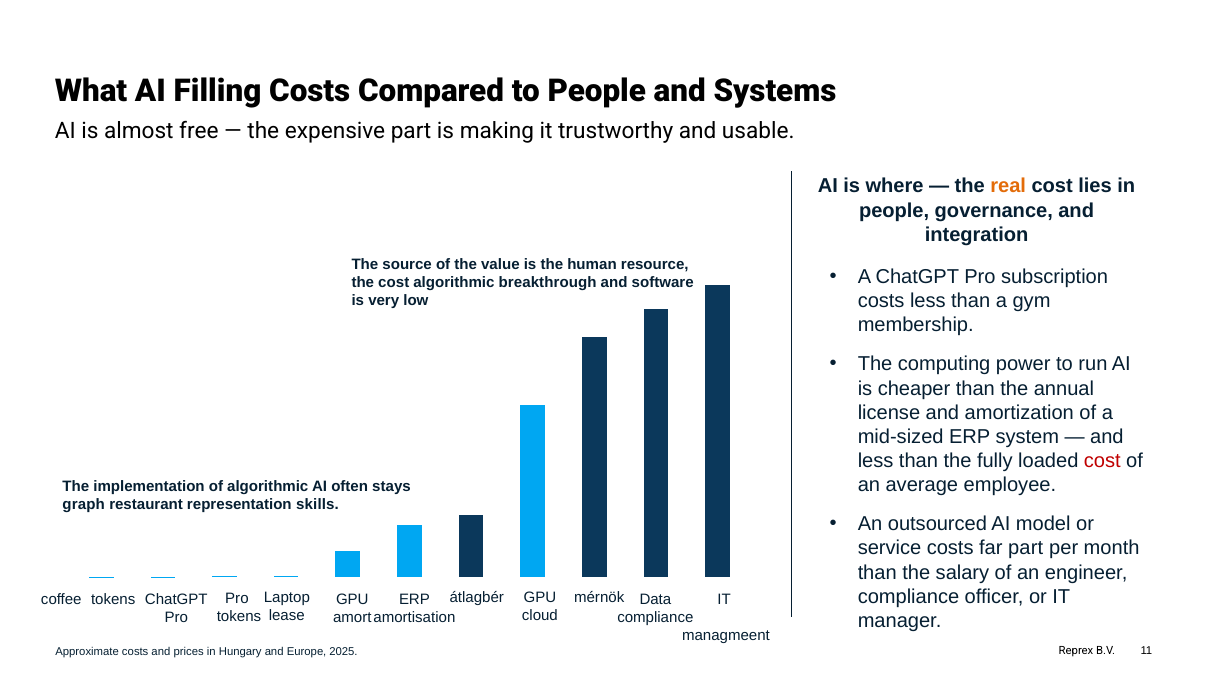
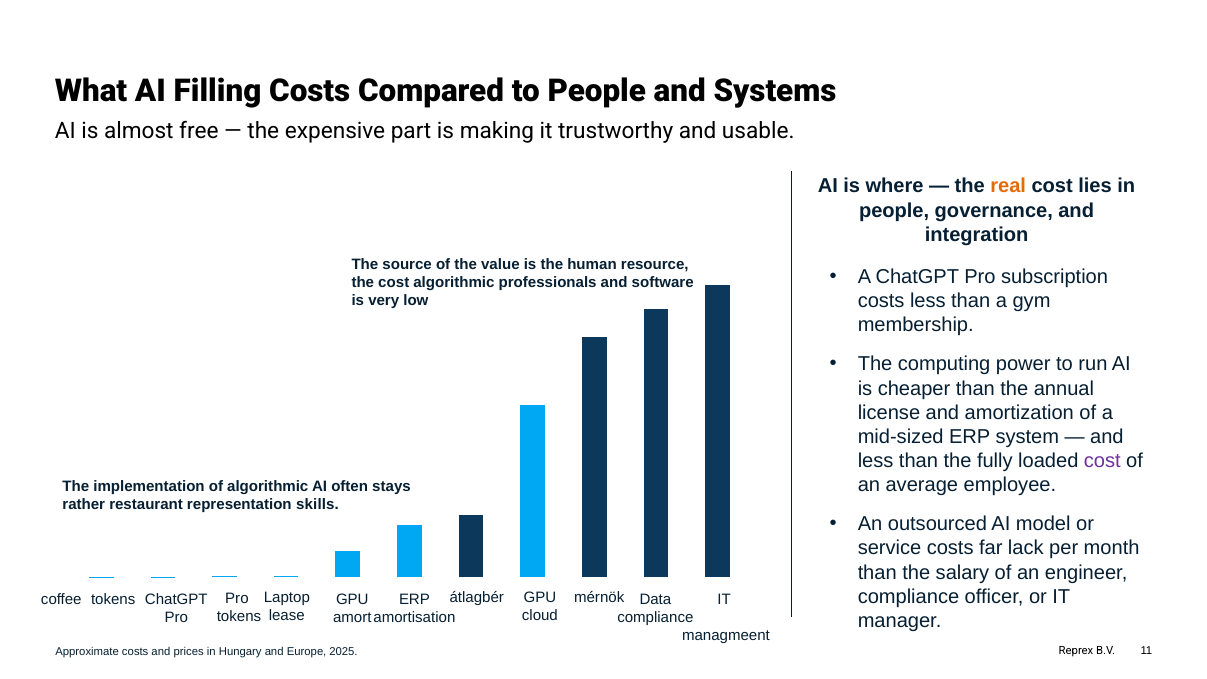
breakthrough: breakthrough -> professionals
cost at (1102, 461) colour: red -> purple
graph: graph -> rather
far part: part -> lack
